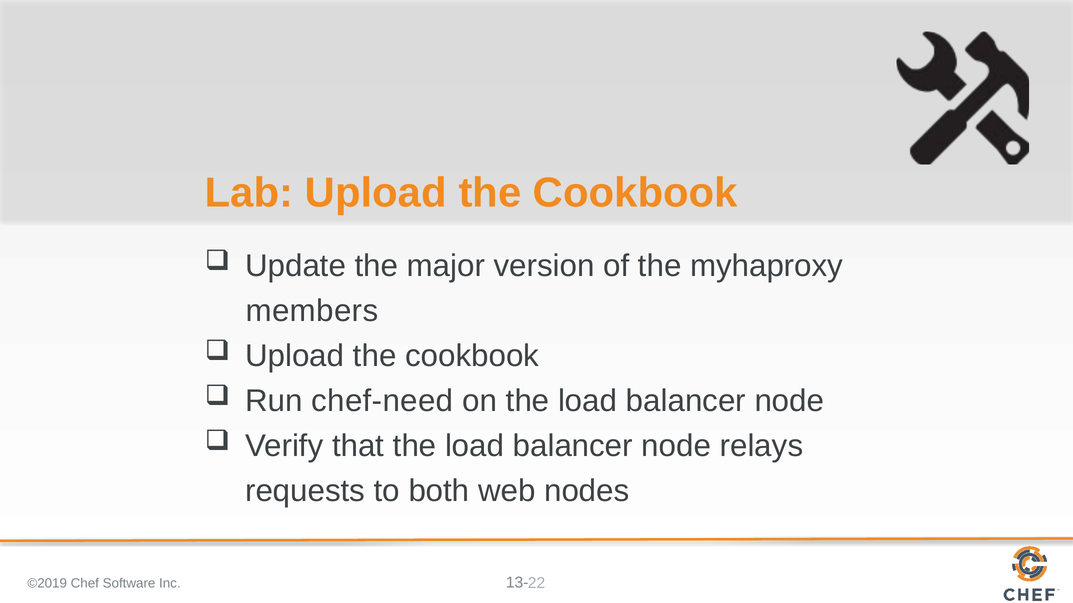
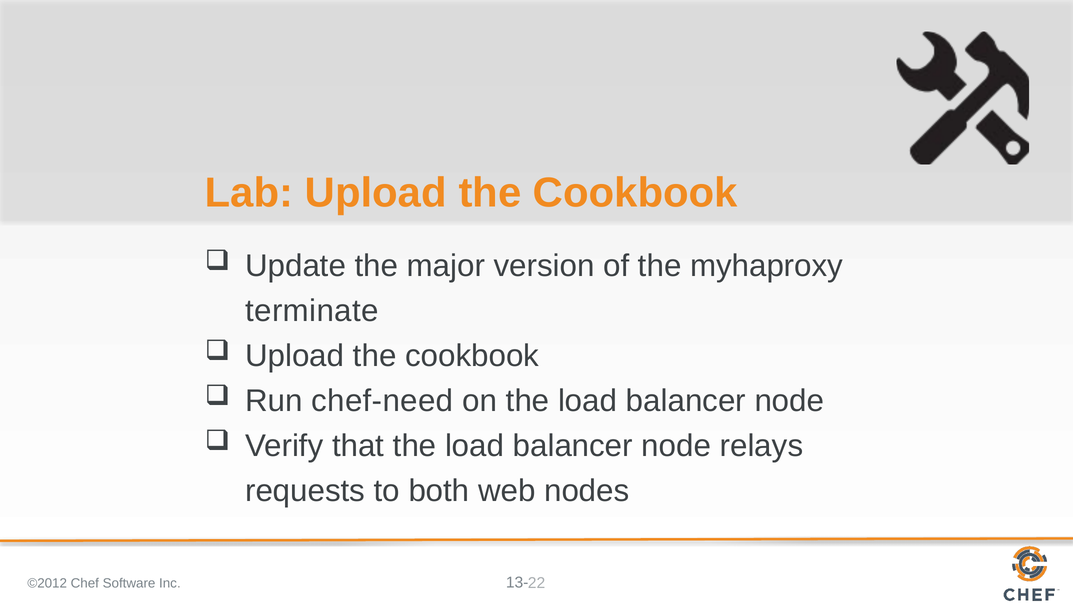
members: members -> terminate
©2019: ©2019 -> ©2012
